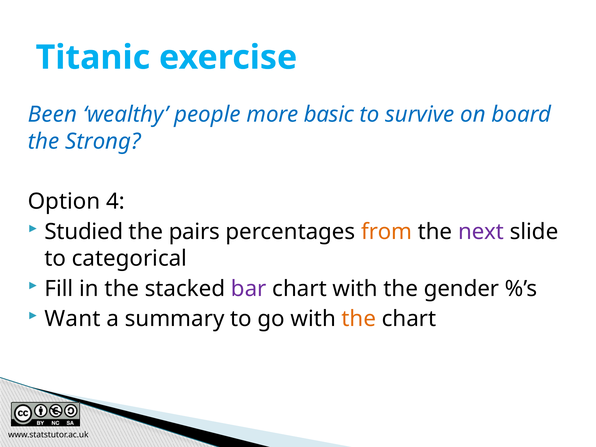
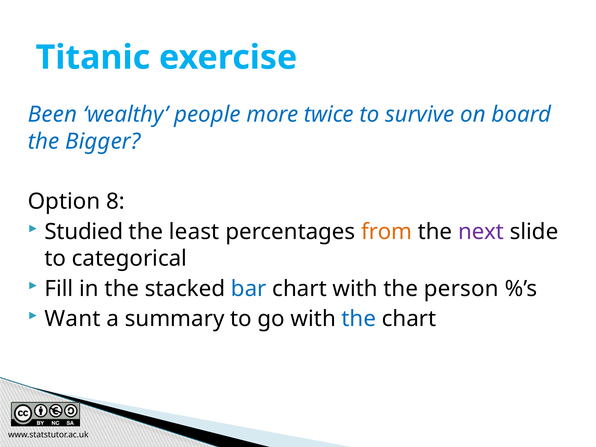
basic: basic -> twice
Strong: Strong -> Bigger
4: 4 -> 8
pairs: pairs -> least
bar colour: purple -> blue
gender: gender -> person
the at (359, 319) colour: orange -> blue
